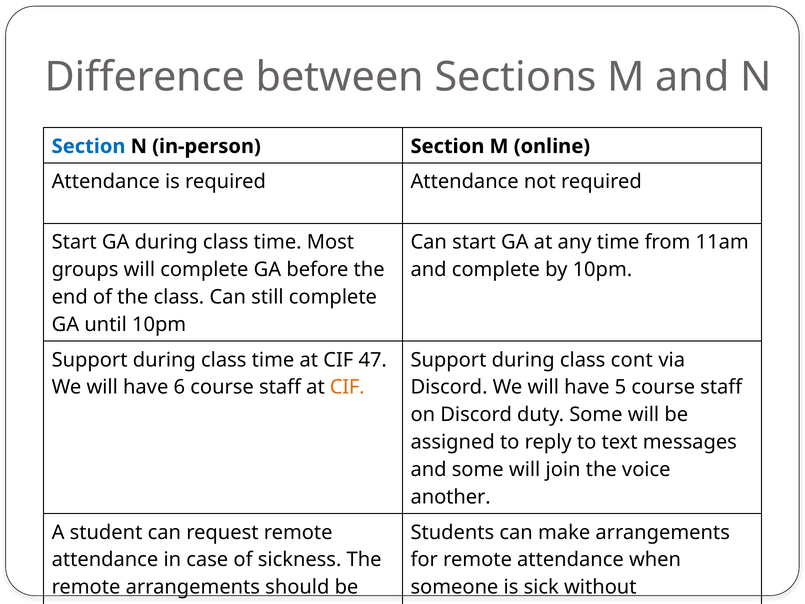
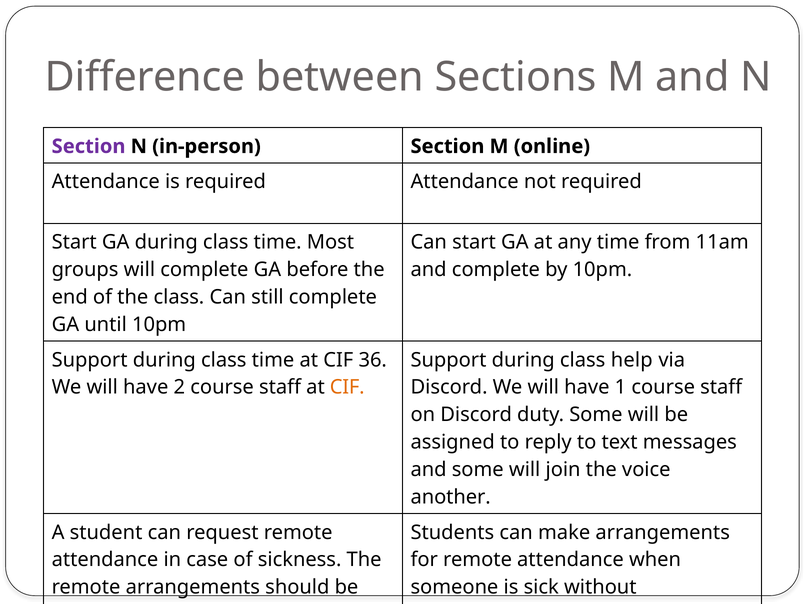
Section at (89, 146) colour: blue -> purple
47: 47 -> 36
cont: cont -> help
6: 6 -> 2
5: 5 -> 1
